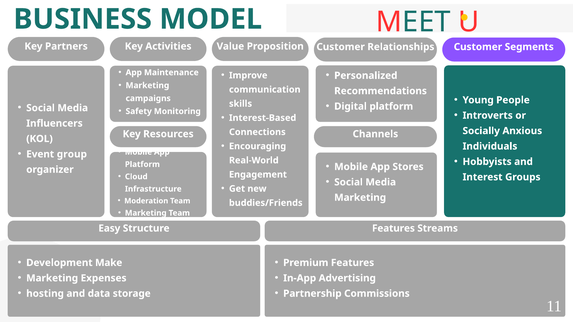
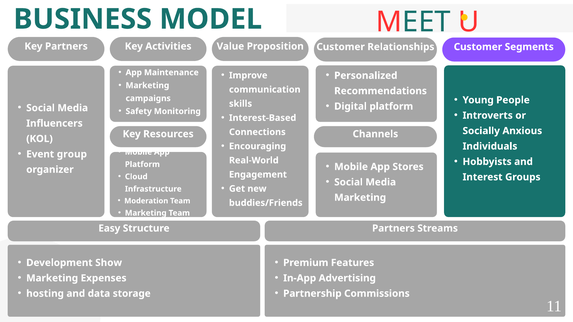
Features at (393, 229): Features -> Partners
Make: Make -> Show
